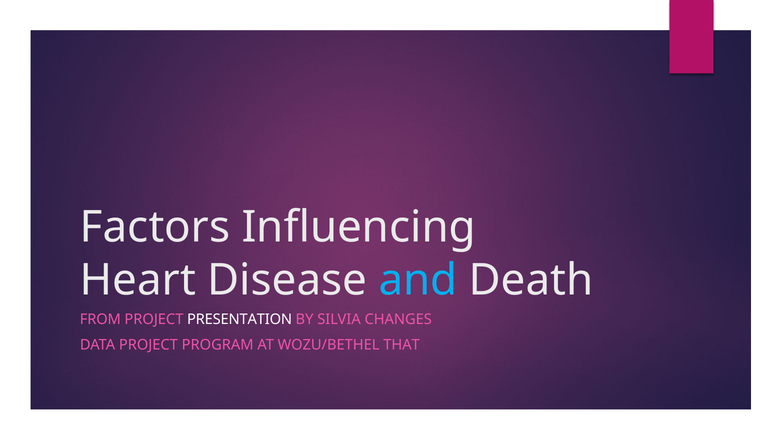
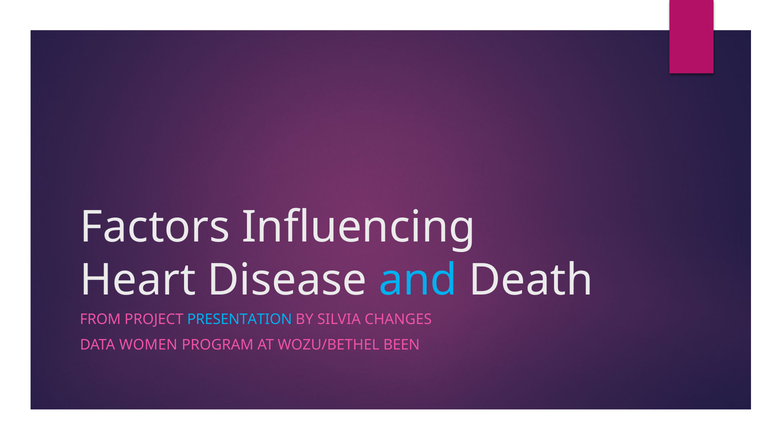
PRESENTATION colour: white -> light blue
DATA PROJECT: PROJECT -> WOMEN
THAT: THAT -> BEEN
